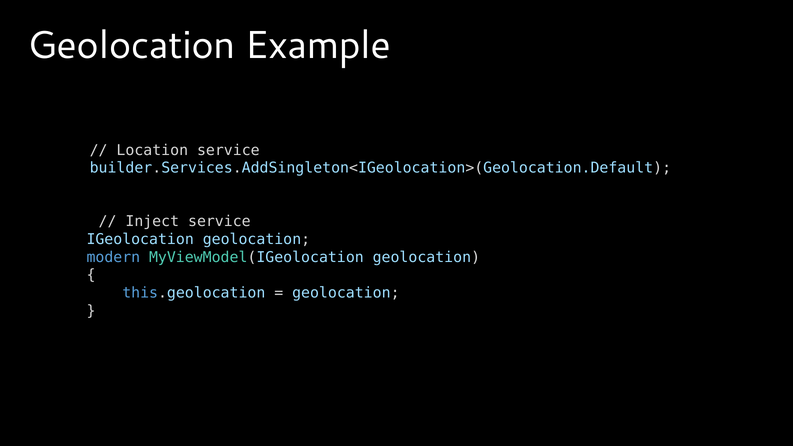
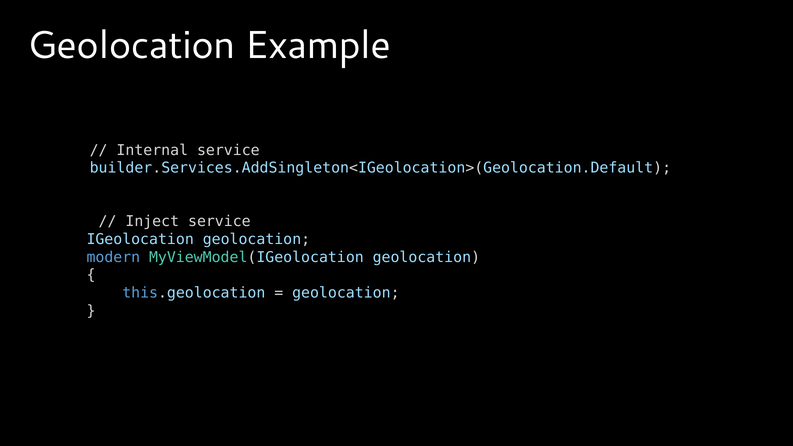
Location: Location -> Internal
